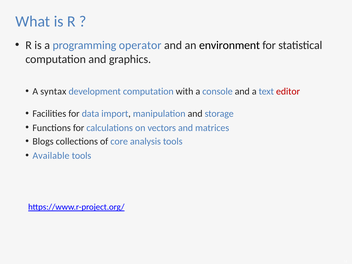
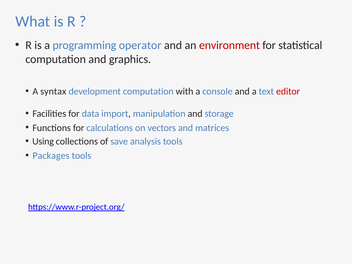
environment colour: black -> red
Blogs: Blogs -> Using
core: core -> save
Available: Available -> Packages
